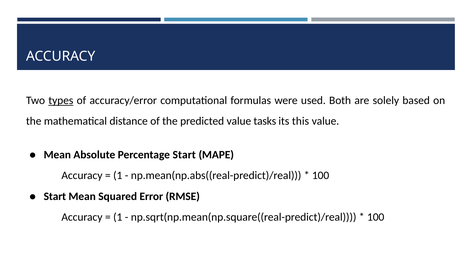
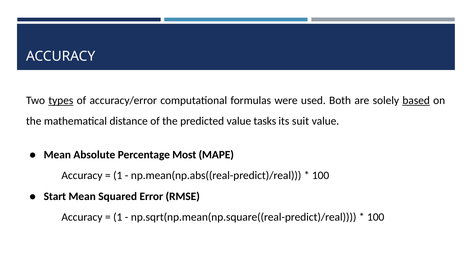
based underline: none -> present
this: this -> suit
Percentage Start: Start -> Most
